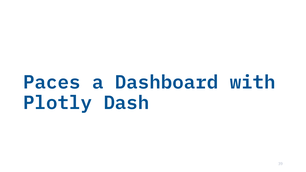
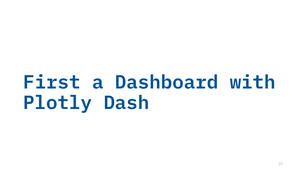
Paces: Paces -> First
